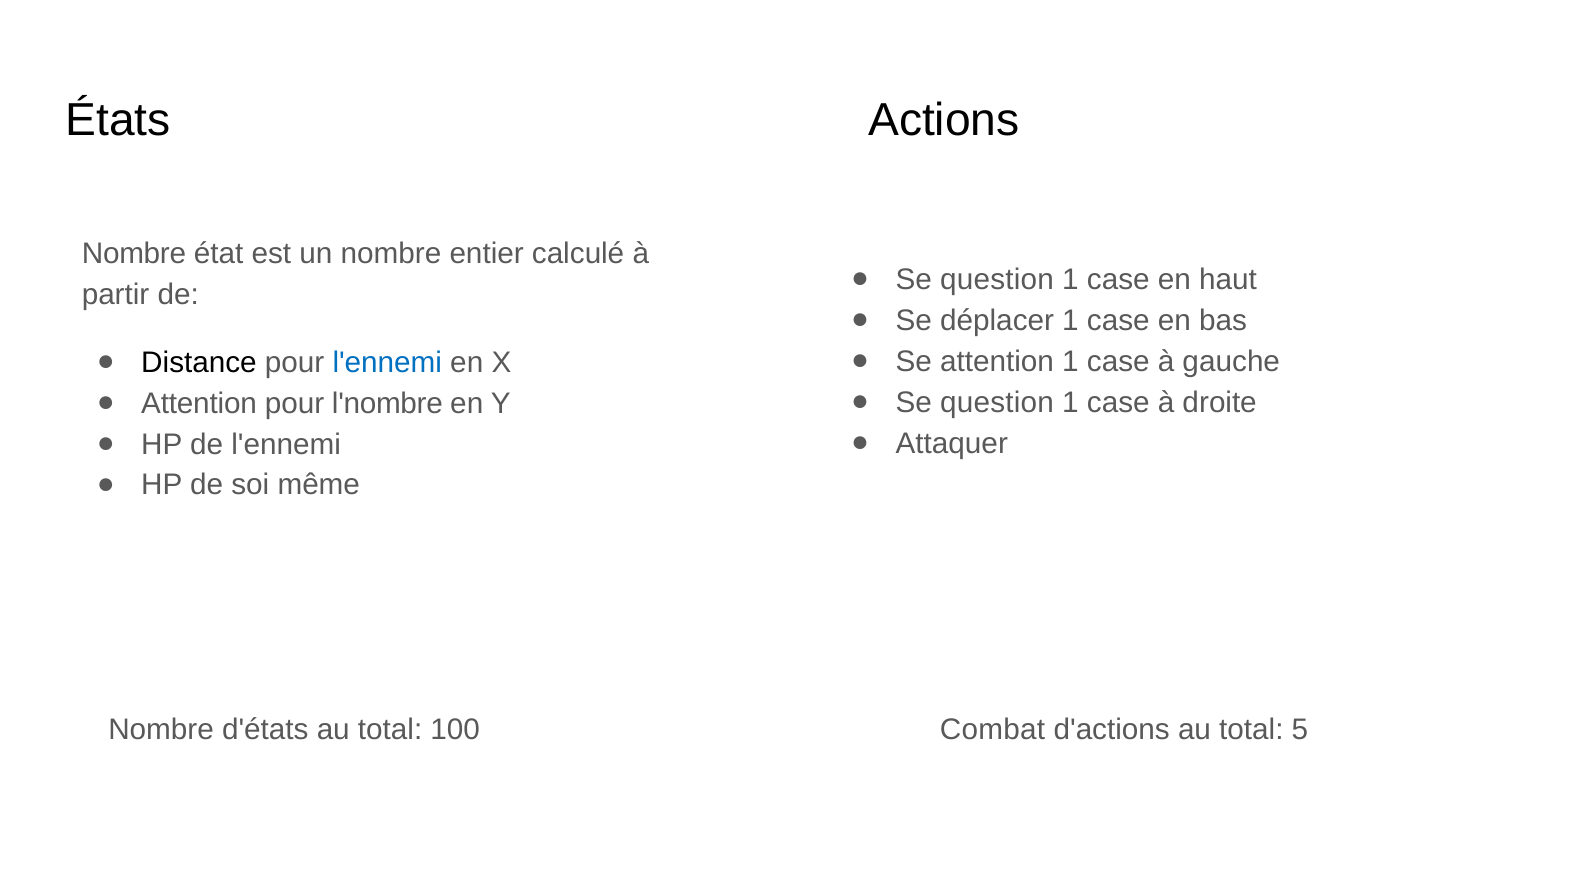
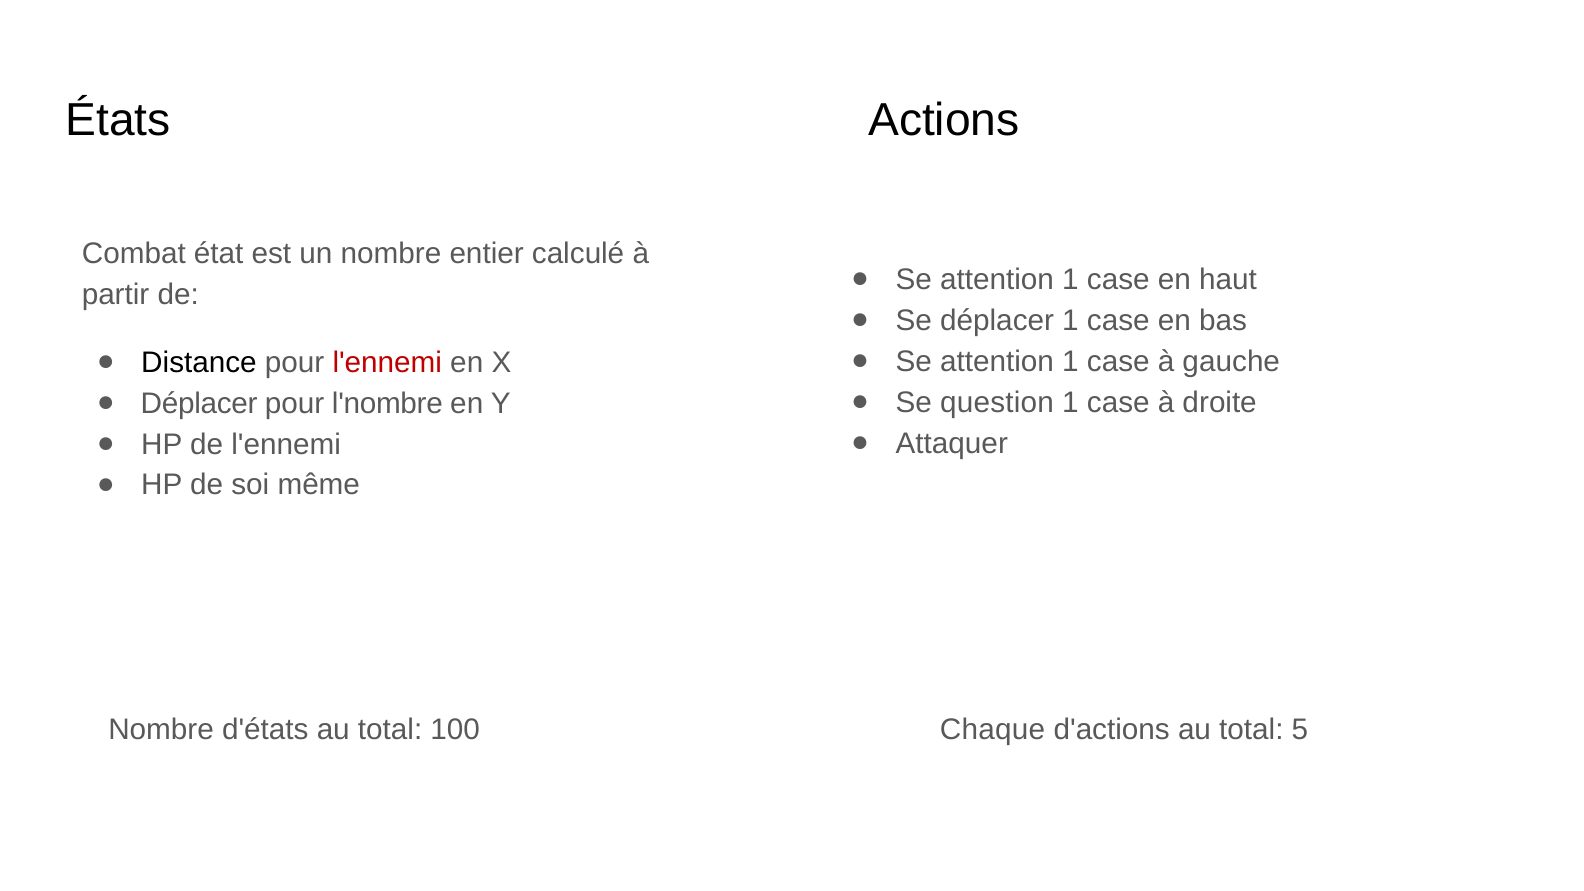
Nombre at (134, 254): Nombre -> Combat
question at (997, 279): question -> attention
l'ennemi at (387, 362) colour: blue -> red
Attention at (199, 403): Attention -> Déplacer
Combat: Combat -> Chaque
